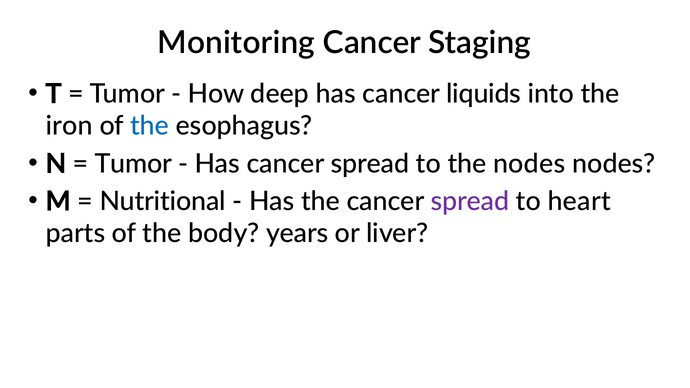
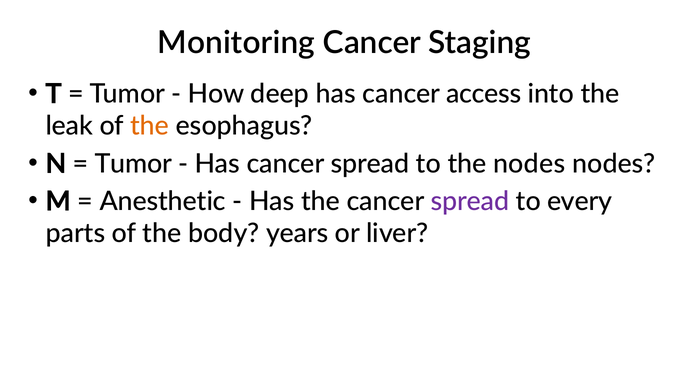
liquids: liquids -> access
iron: iron -> leak
the at (150, 126) colour: blue -> orange
Nutritional: Nutritional -> Anesthetic
heart: heart -> every
